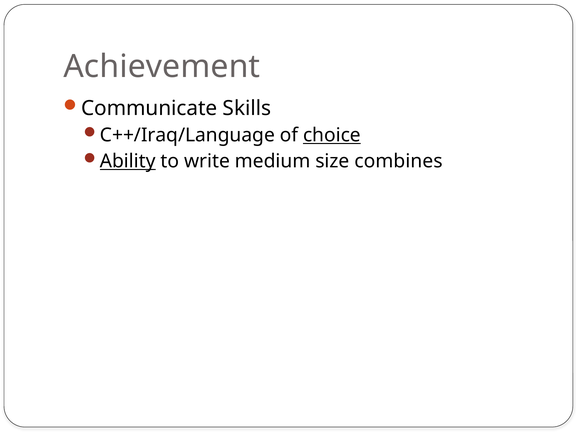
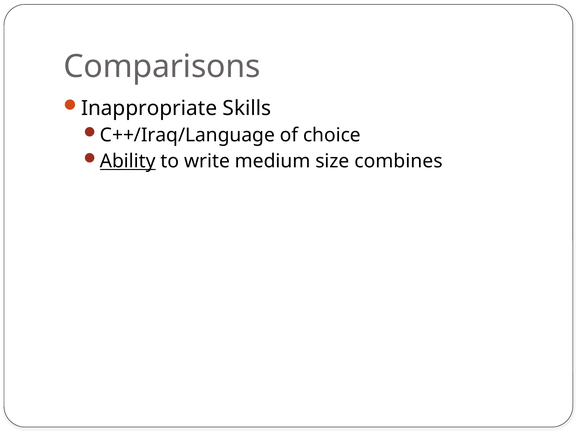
Achievement: Achievement -> Comparisons
Communicate: Communicate -> Inappropriate
choice underline: present -> none
